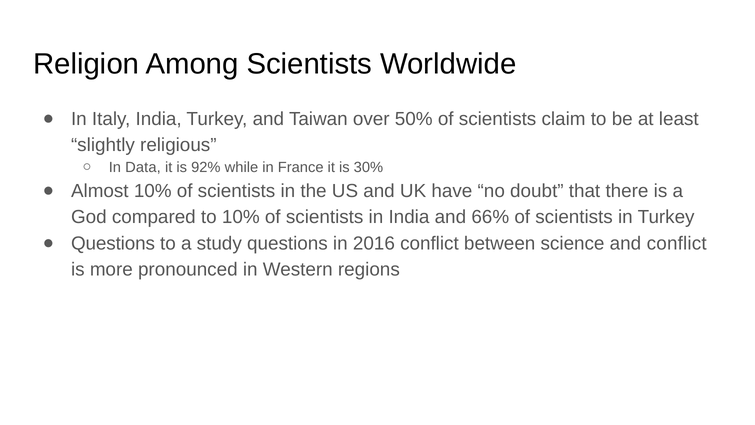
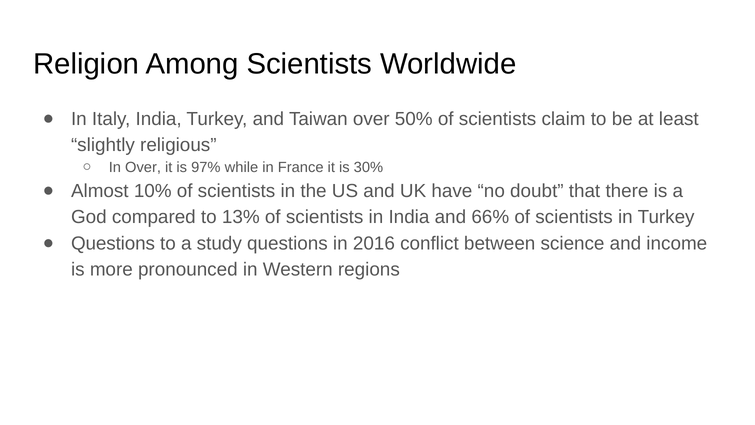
In Data: Data -> Over
92%: 92% -> 97%
to 10%: 10% -> 13%
and conflict: conflict -> income
